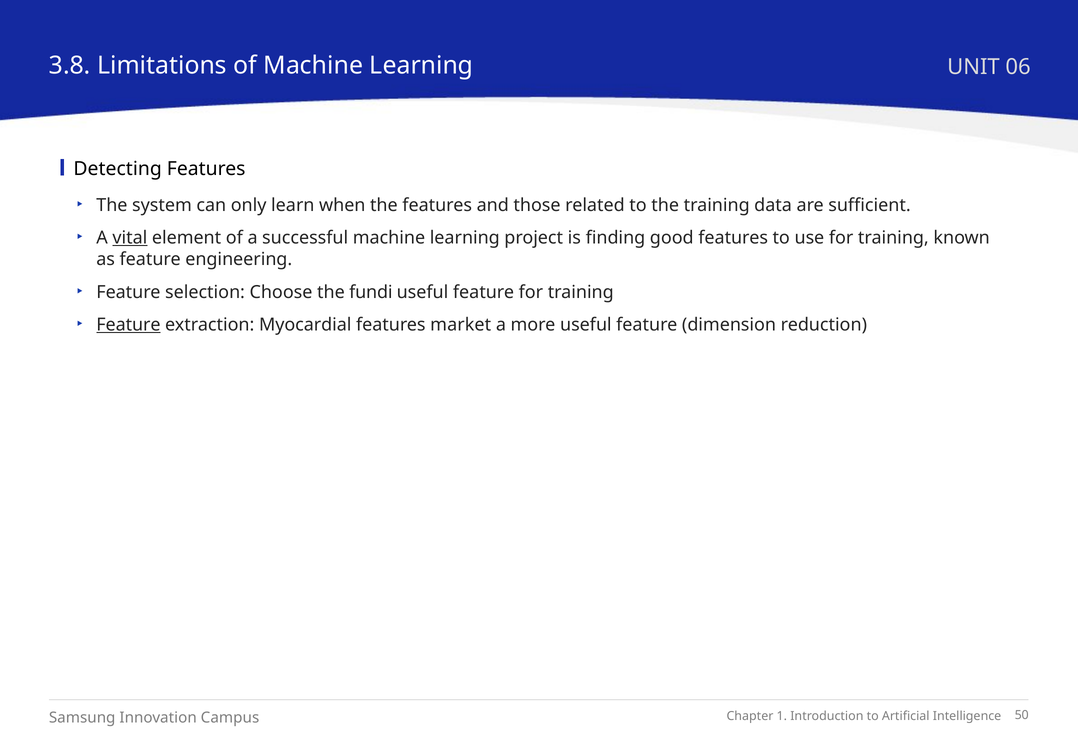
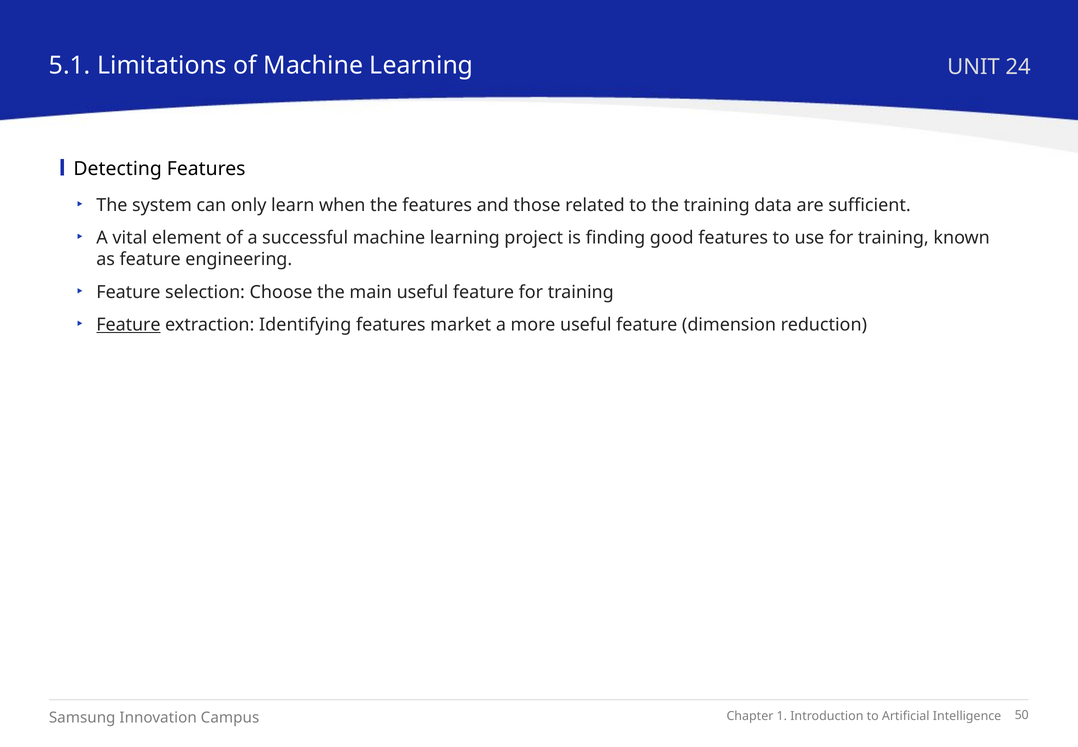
3.8: 3.8 -> 5.1
06: 06 -> 24
vital underline: present -> none
fundi: fundi -> main
Myocardial: Myocardial -> Identifying
